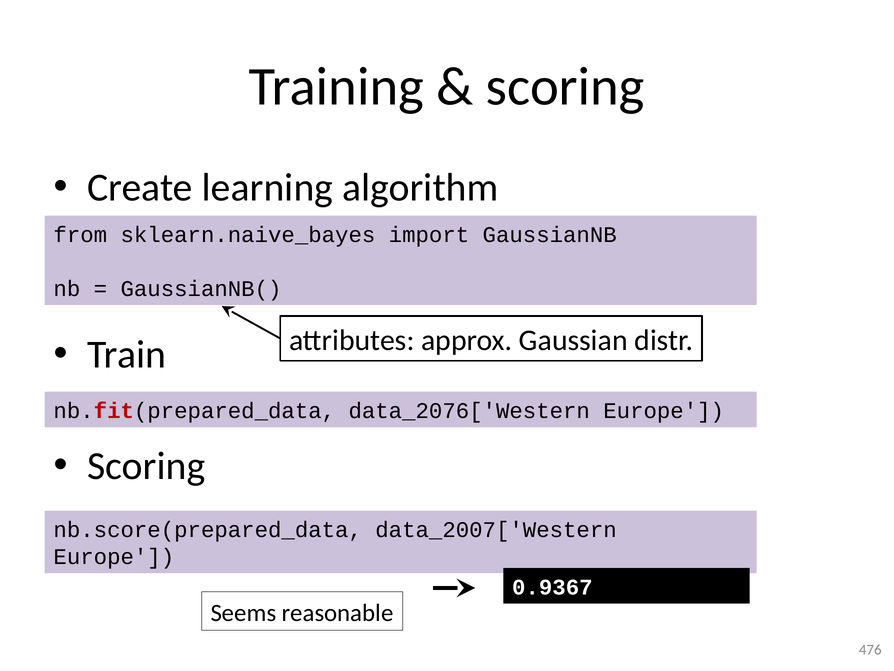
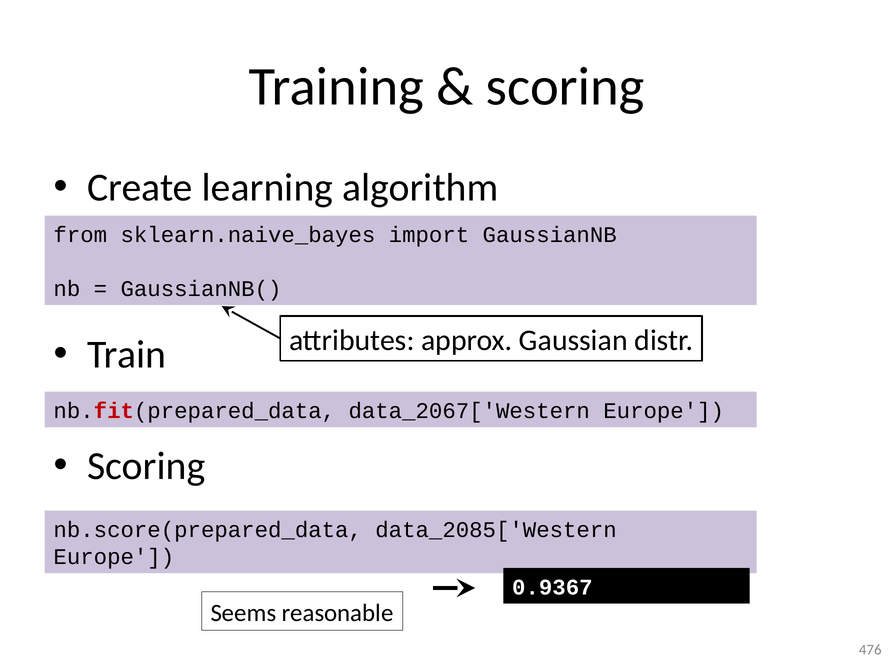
data_2076['Western: data_2076['Western -> data_2067['Western
data_2007['Western: data_2007['Western -> data_2085['Western
